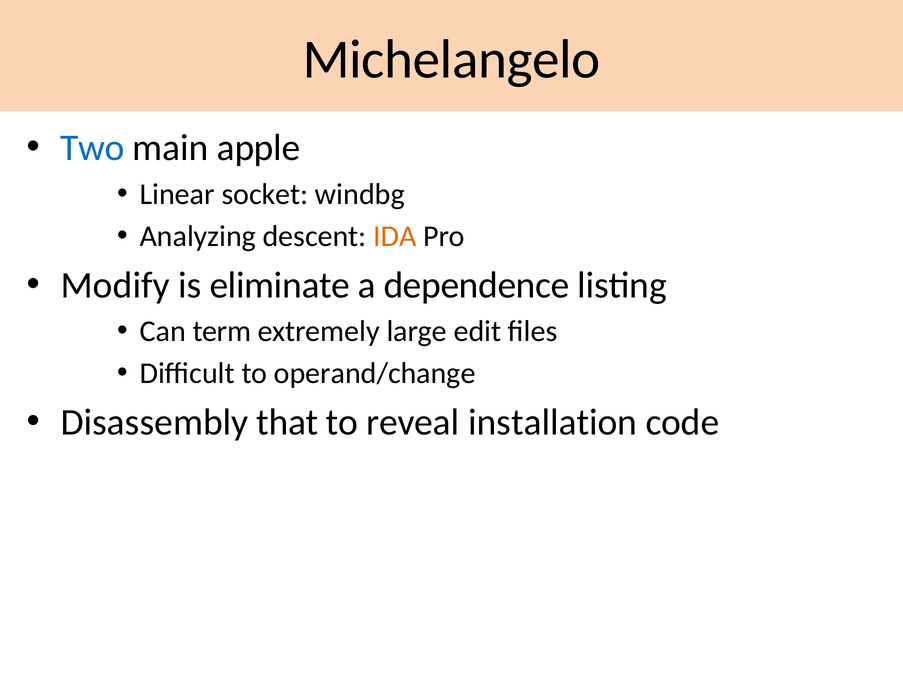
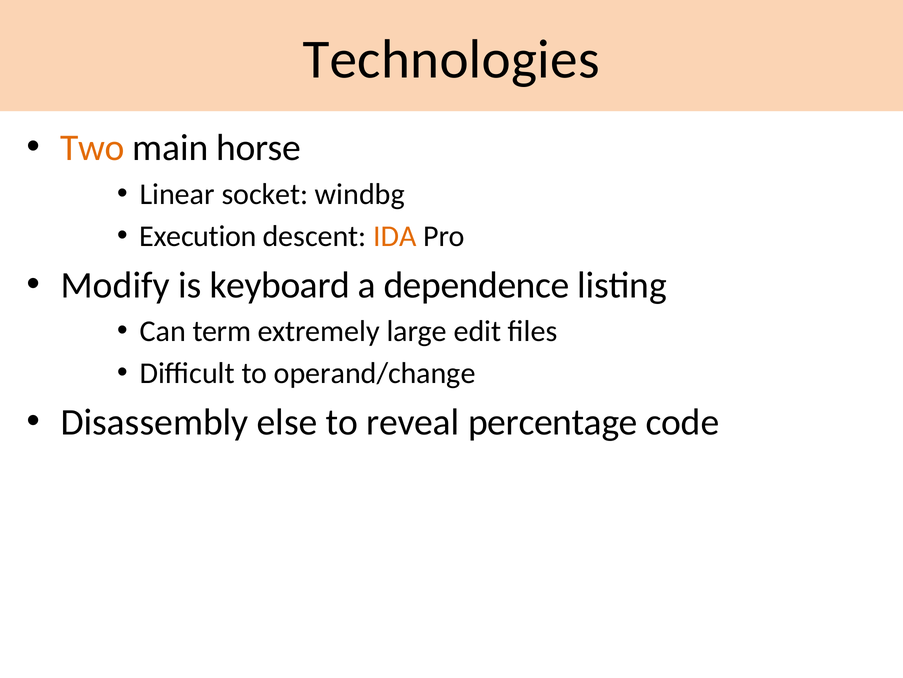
Michelangelo: Michelangelo -> Technologies
Two colour: blue -> orange
apple: apple -> horse
Analyzing: Analyzing -> Execution
eliminate: eliminate -> keyboard
that: that -> else
installation: installation -> percentage
